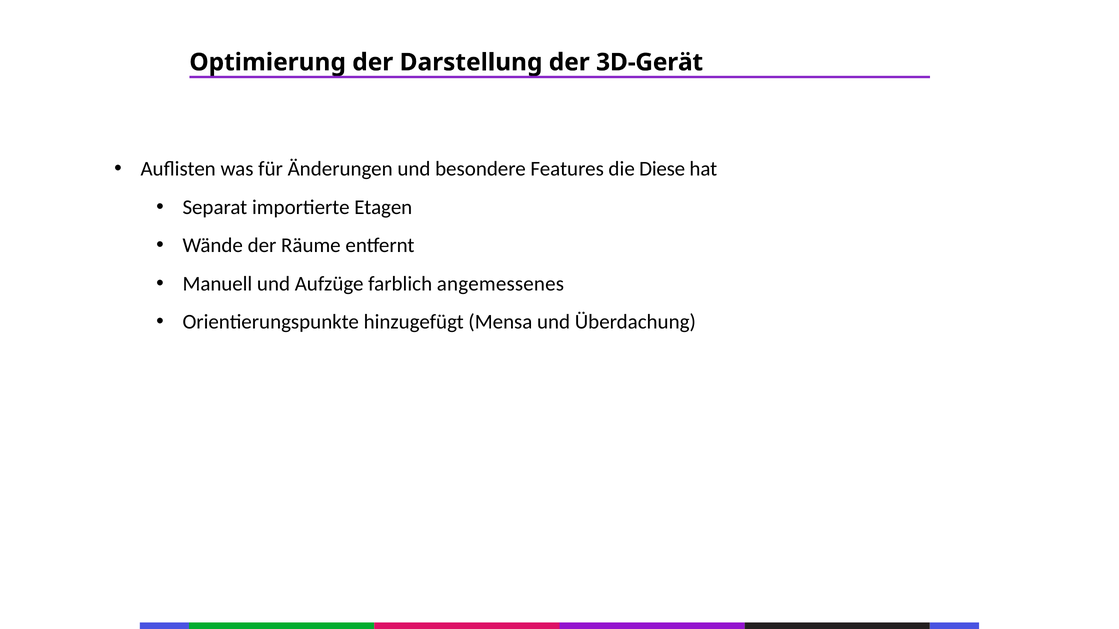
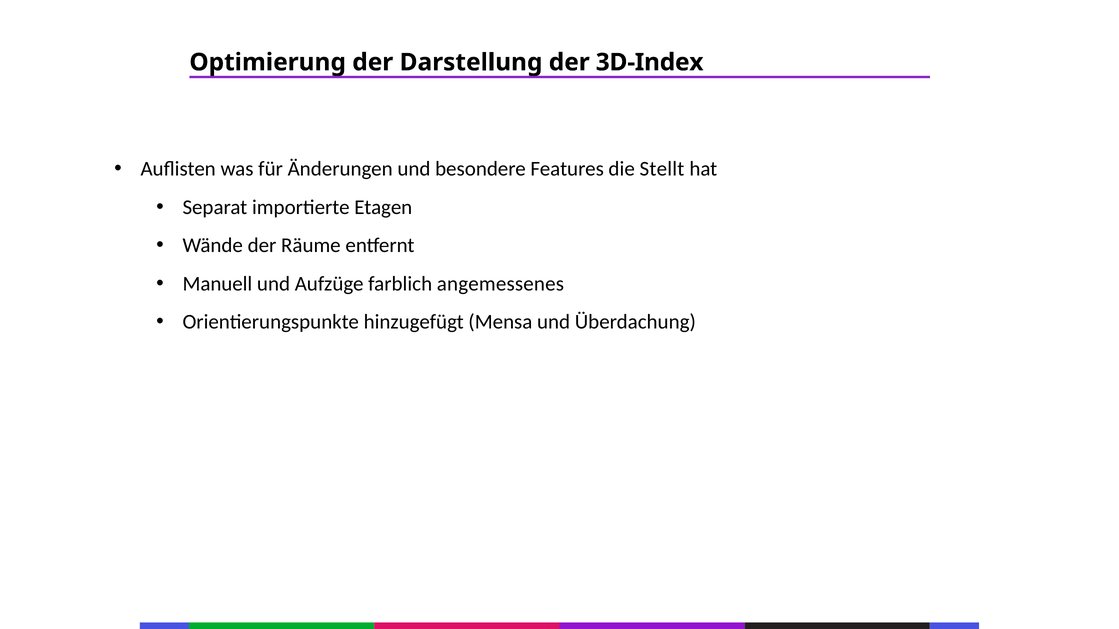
3D-Gerät: 3D-Gerät -> 3D-Index
Diese: Diese -> Stellt
